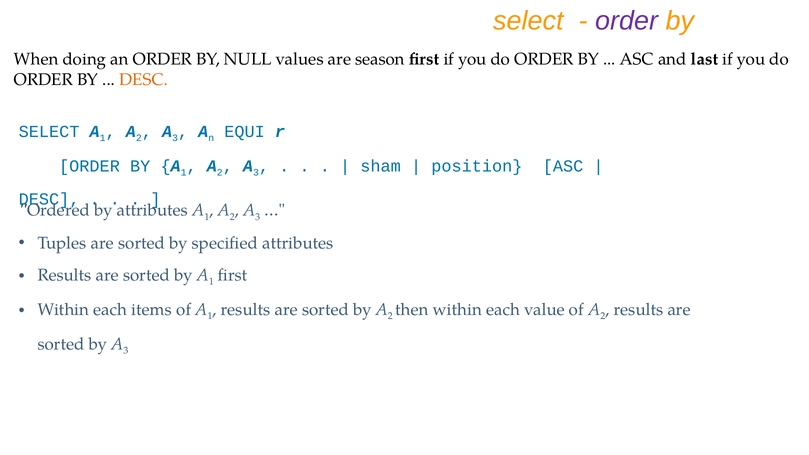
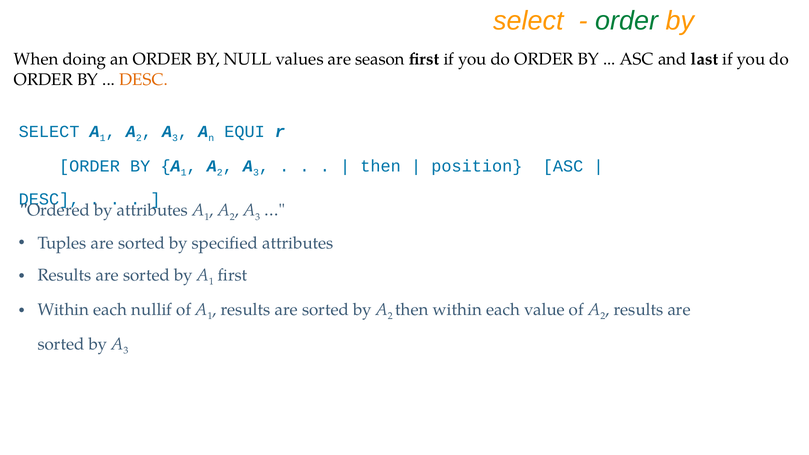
order at (627, 21) colour: purple -> green
sham at (381, 166): sham -> then
items: items -> nullif
